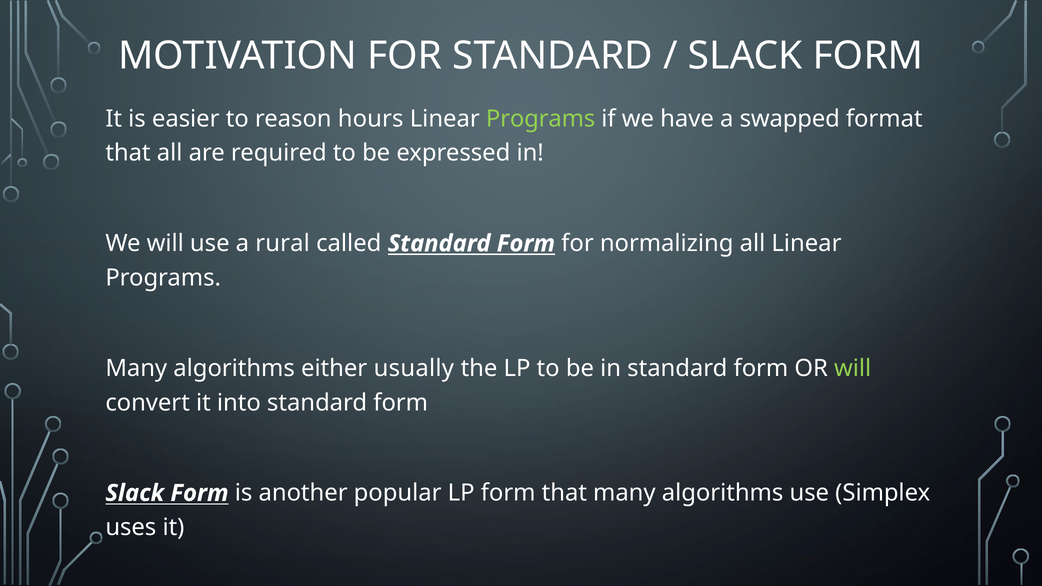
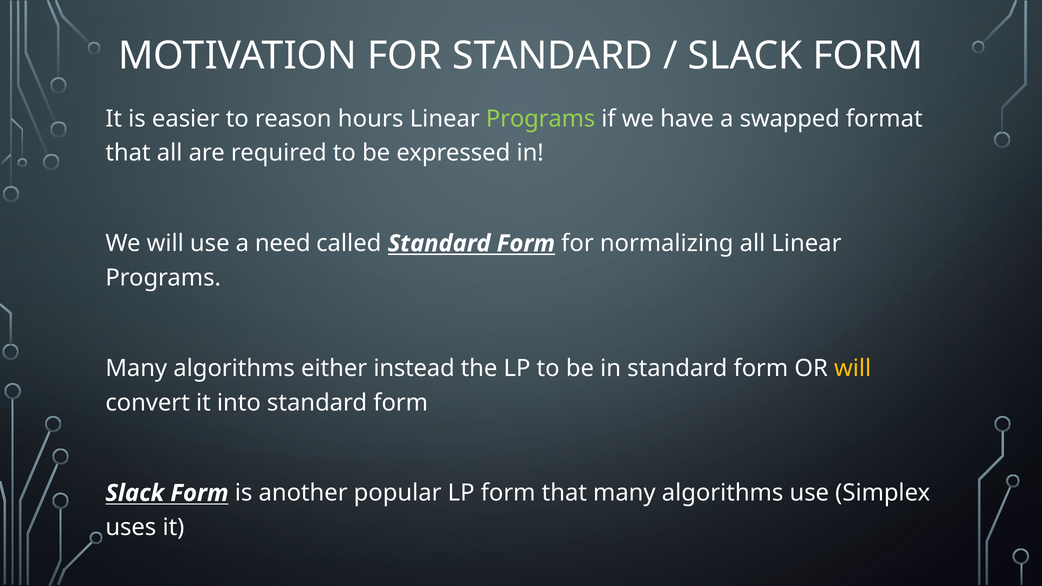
rural: rural -> need
usually: usually -> instead
will at (853, 368) colour: light green -> yellow
